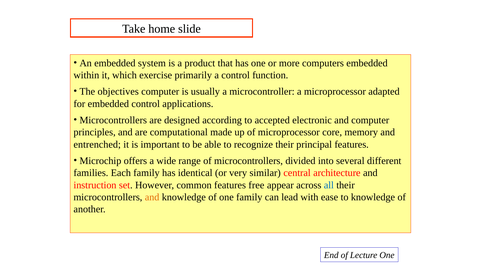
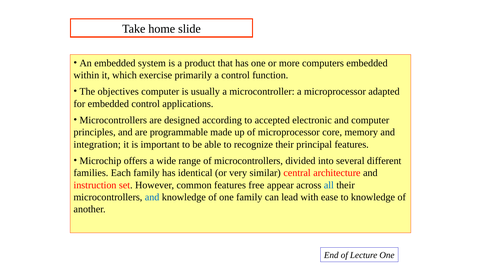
computational: computational -> programmable
entrenched: entrenched -> integration
and at (152, 197) colour: orange -> blue
